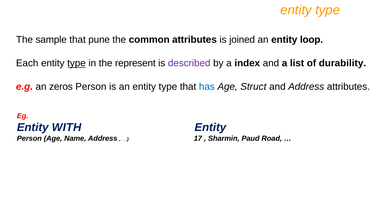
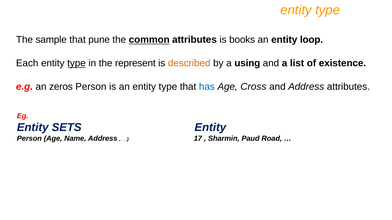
common underline: none -> present
joined: joined -> books
described colour: purple -> orange
index: index -> using
durability: durability -> existence
Struct: Struct -> Cross
WITH: WITH -> SETS
